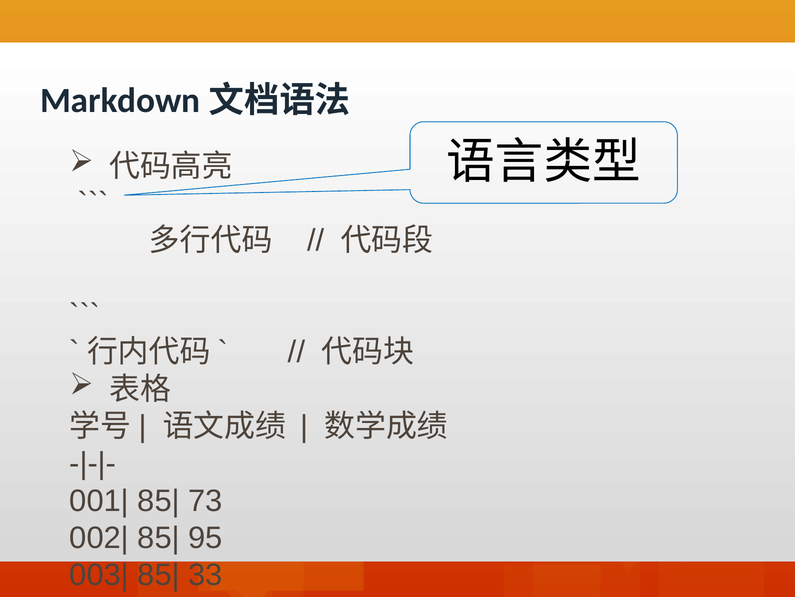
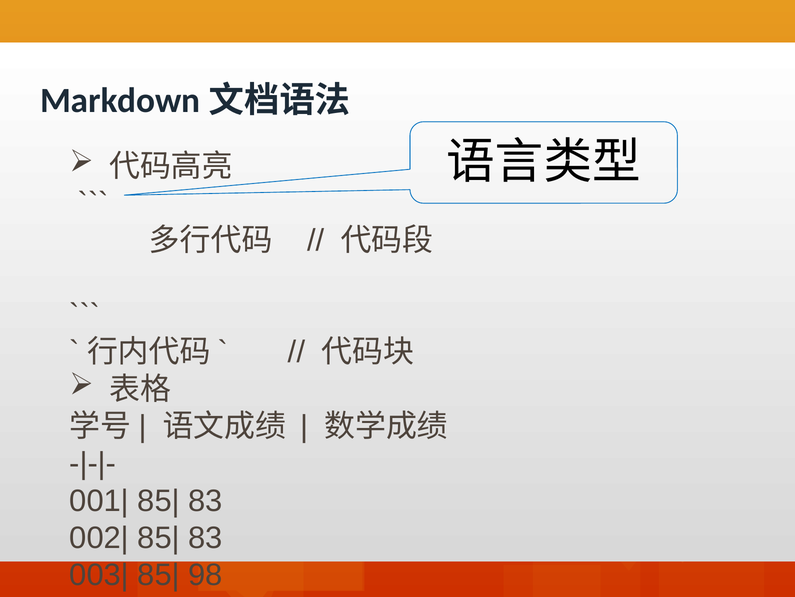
73 at (205, 500): 73 -> 83
95 at (205, 537): 95 -> 83
33: 33 -> 98
